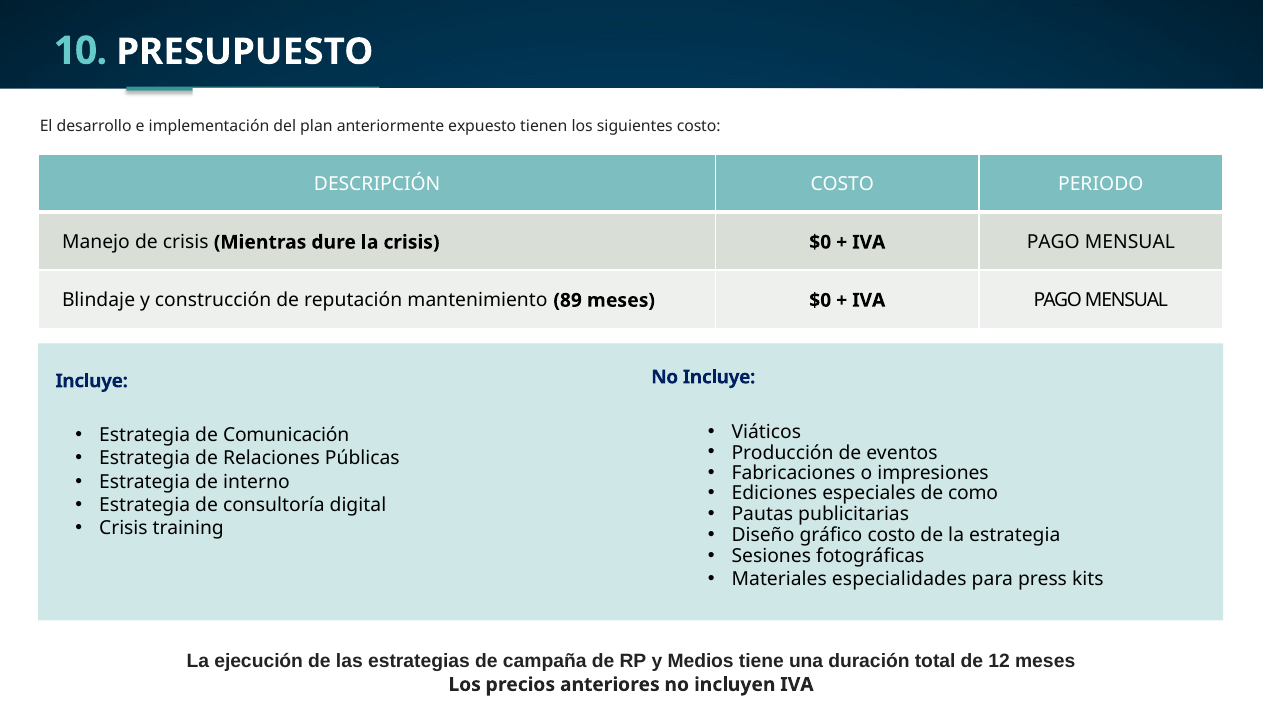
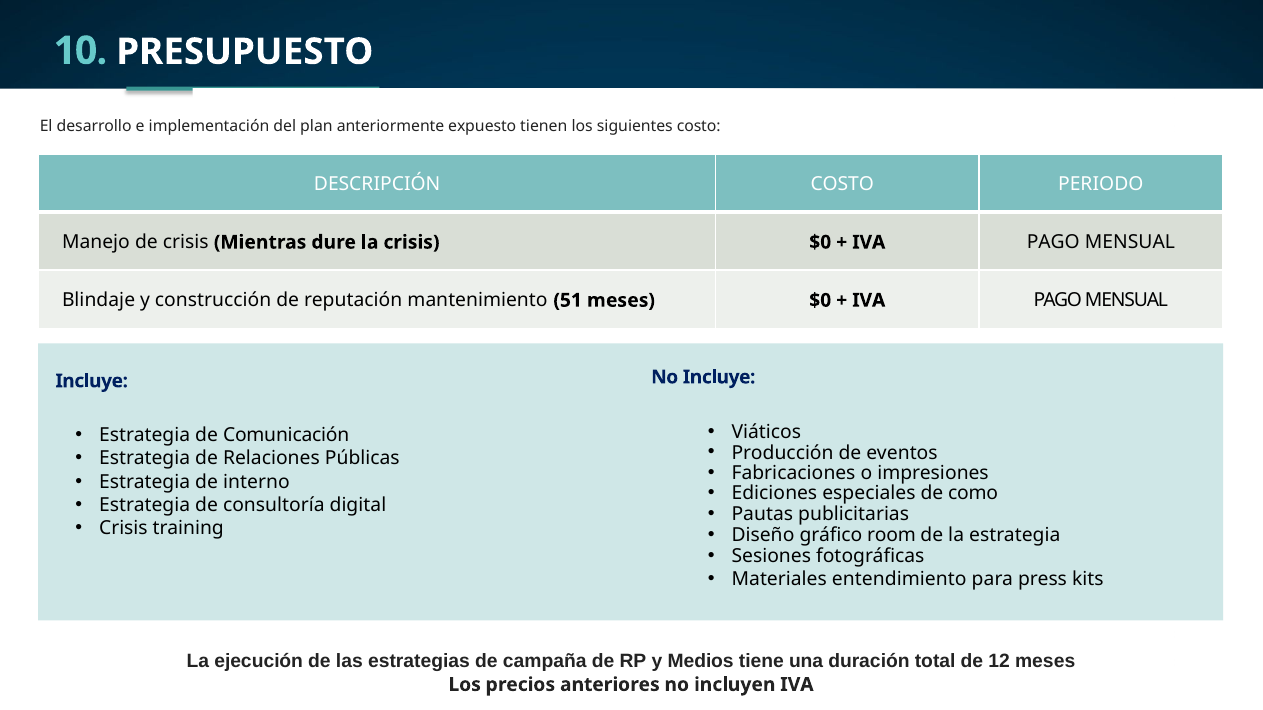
89: 89 -> 51
gráfico costo: costo -> room
especialidades: especialidades -> entendimiento
